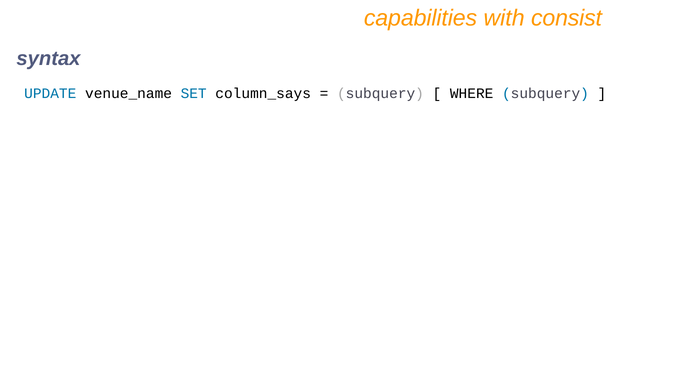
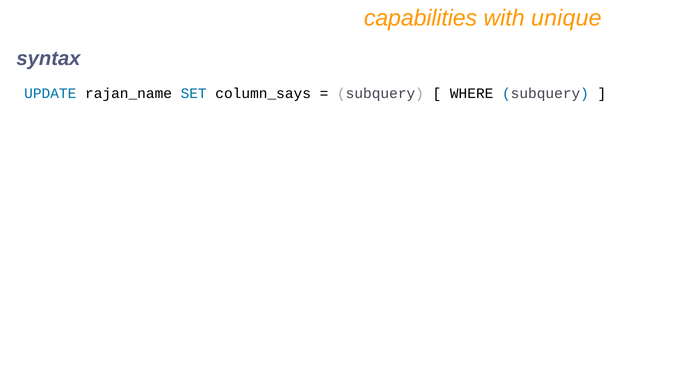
consist: consist -> unique
venue_name: venue_name -> rajan_name
